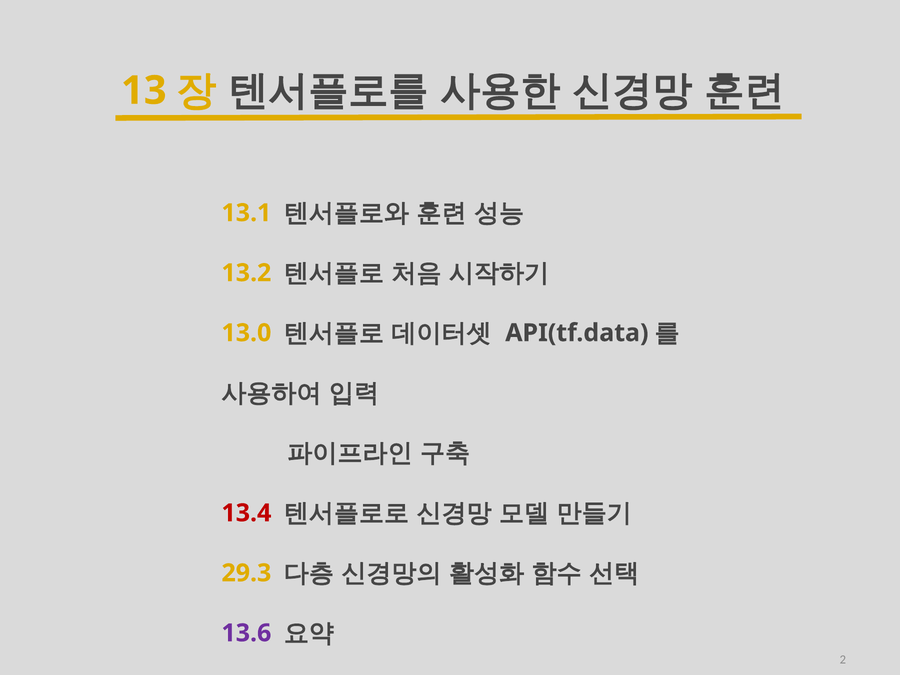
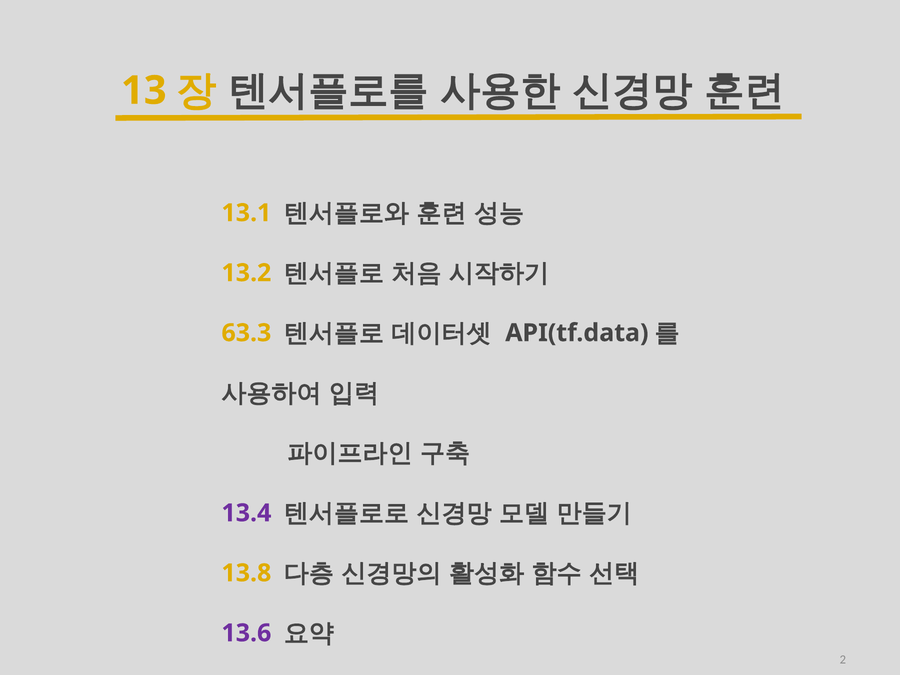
13.0: 13.0 -> 63.3
13.4 colour: red -> purple
29.3: 29.3 -> 13.8
